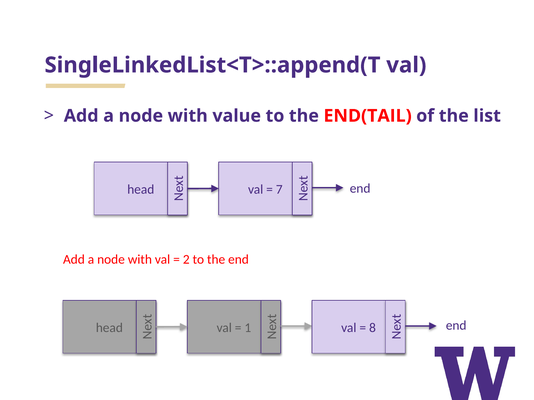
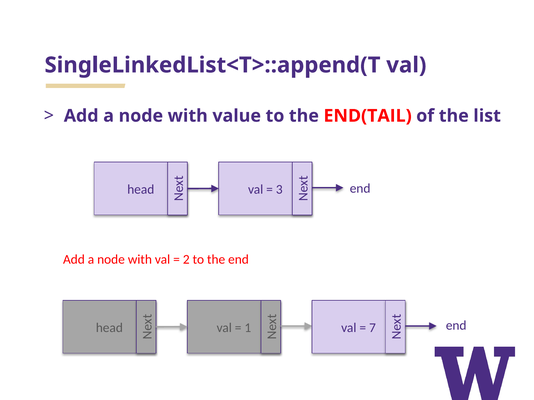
7: 7 -> 3
8: 8 -> 7
